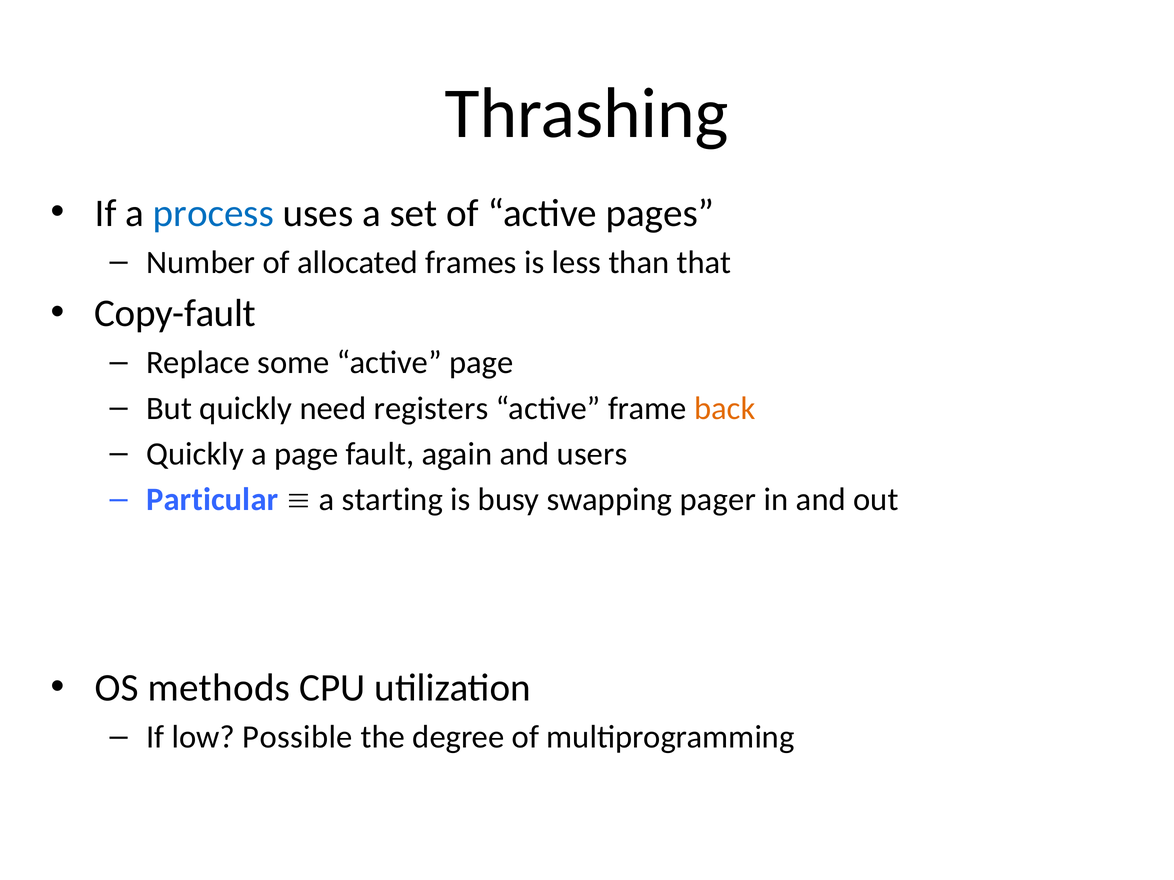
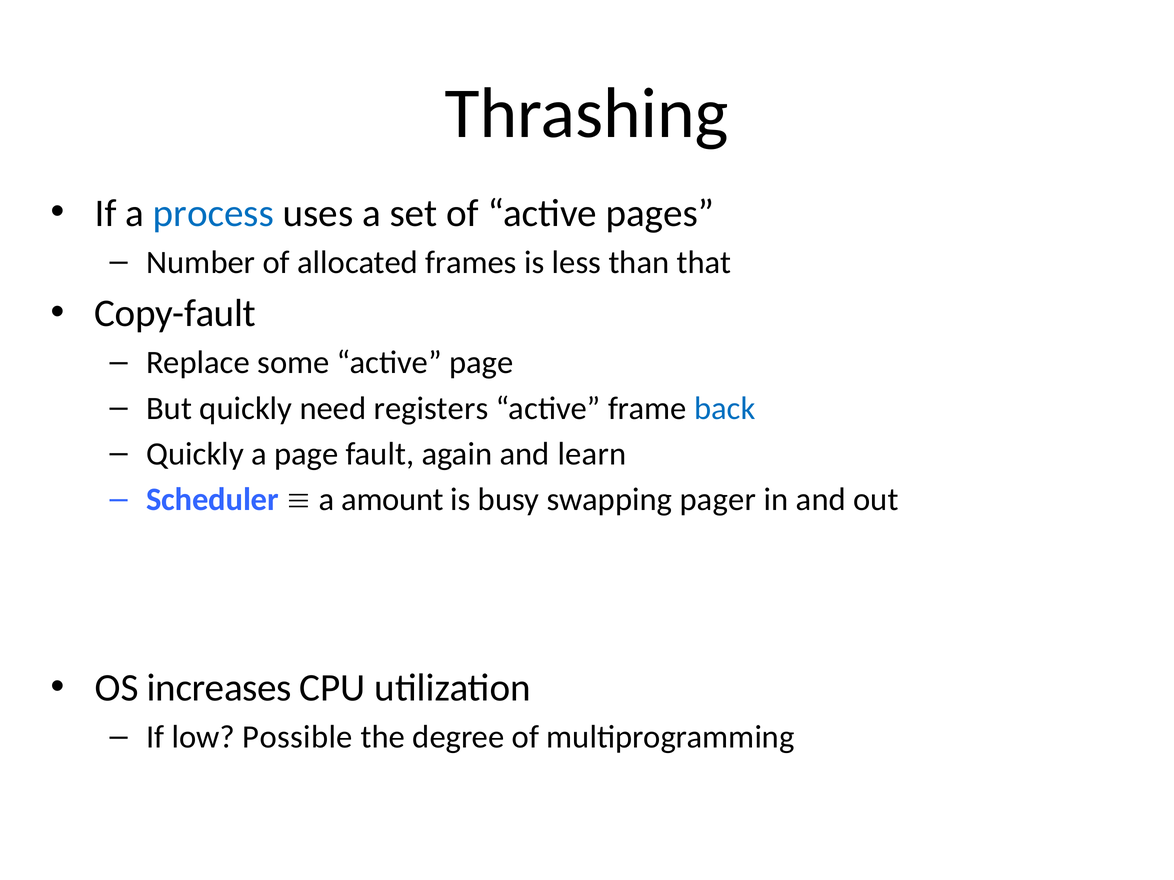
back colour: orange -> blue
users: users -> learn
Particular: Particular -> Scheduler
starting: starting -> amount
methods: methods -> increases
